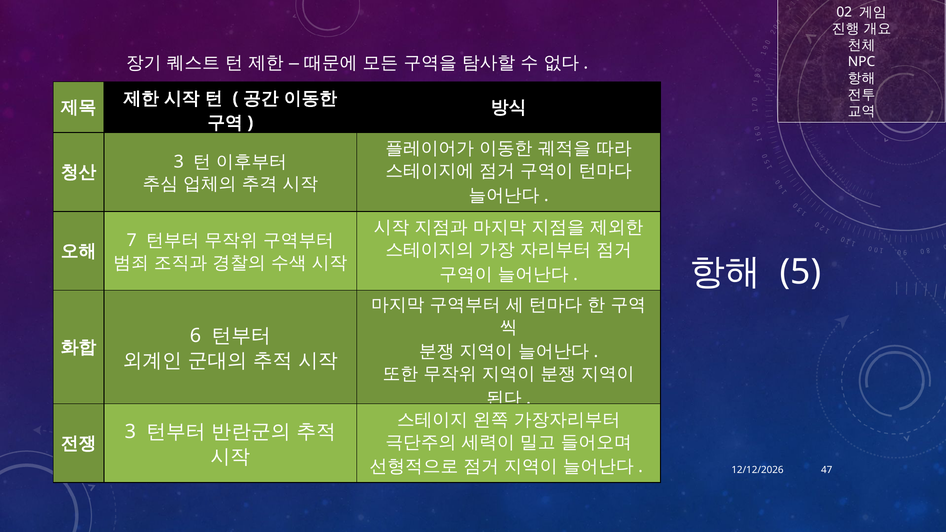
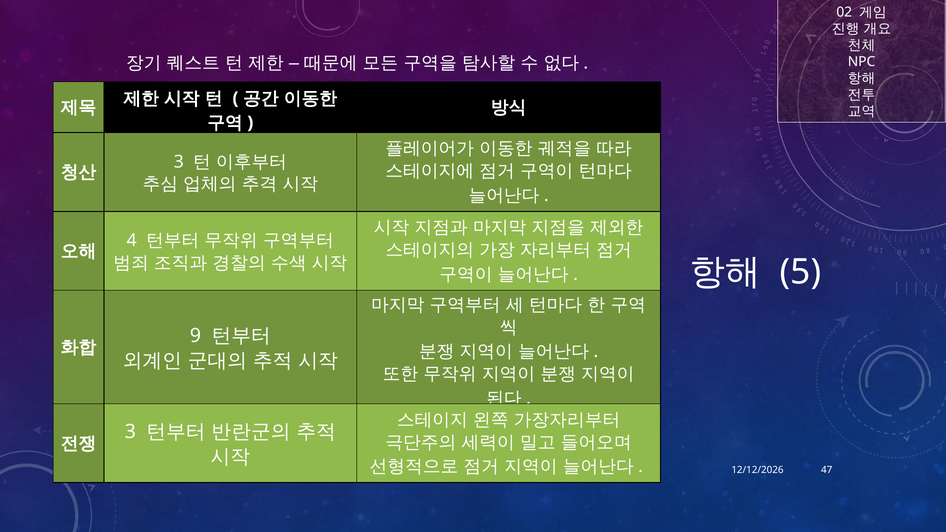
7: 7 -> 4
6: 6 -> 9
